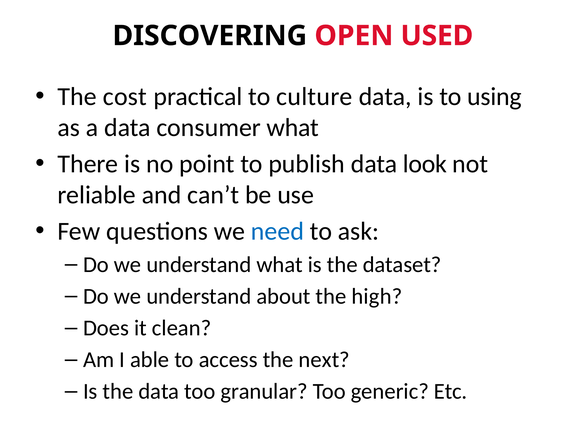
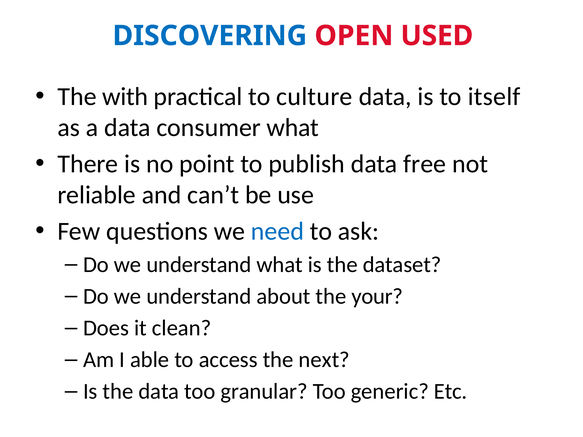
DISCOVERING colour: black -> blue
cost: cost -> with
using: using -> itself
look: look -> free
high: high -> your
